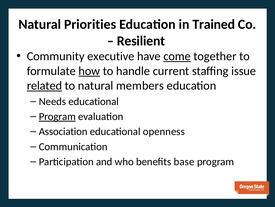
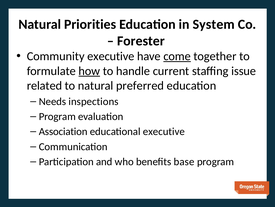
Trained: Trained -> System
Resilient: Resilient -> Forester
related underline: present -> none
members: members -> preferred
Needs educational: educational -> inspections
Program at (57, 116) underline: present -> none
educational openness: openness -> executive
